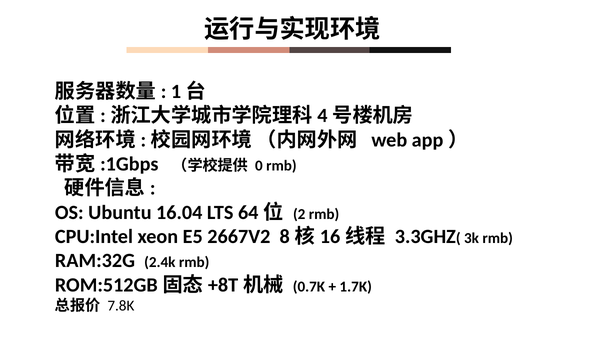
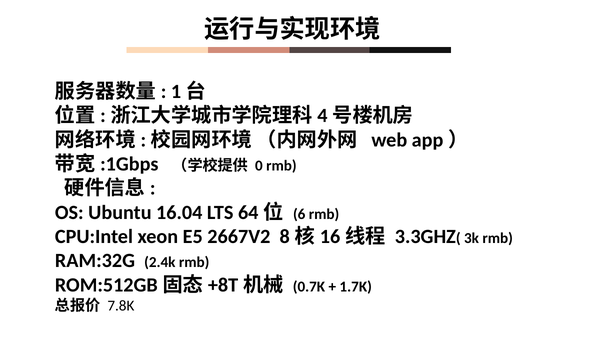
2: 2 -> 6
